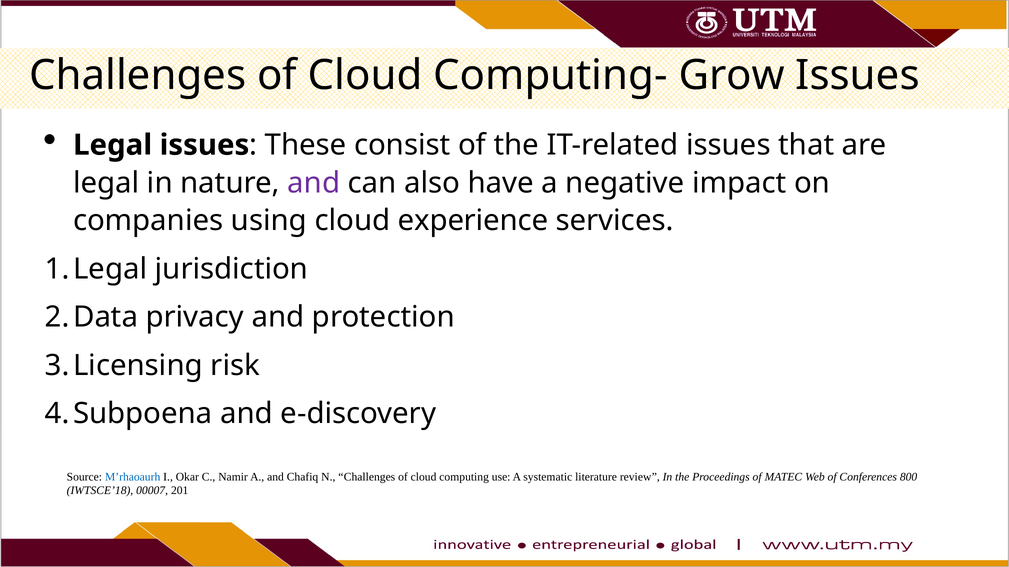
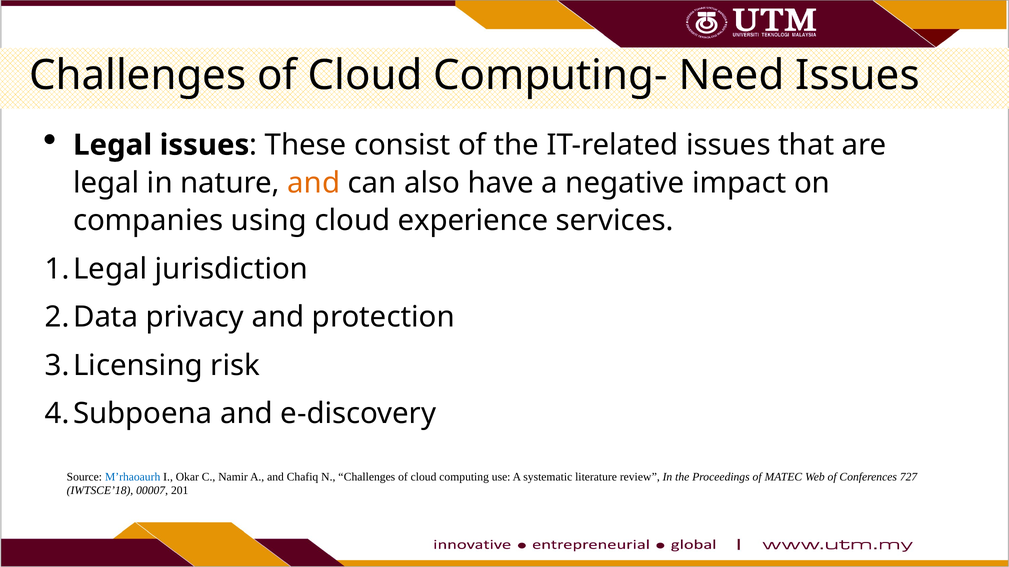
Grow: Grow -> Need
and at (314, 183) colour: purple -> orange
800: 800 -> 727
